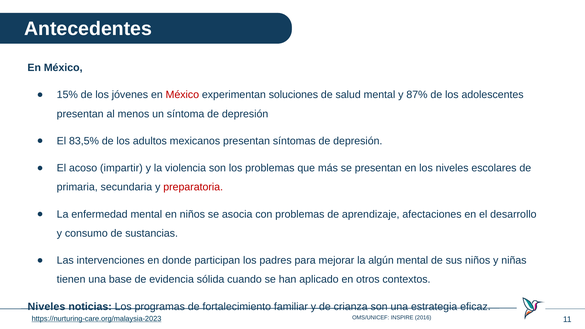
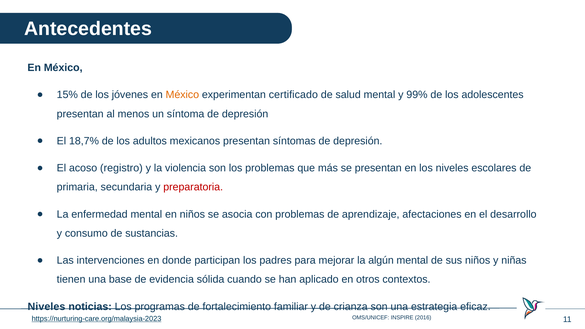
México at (182, 95) colour: red -> orange
soluciones: soluciones -> certificado
87%: 87% -> 99%
83,5%: 83,5% -> 18,7%
impartir: impartir -> registro
